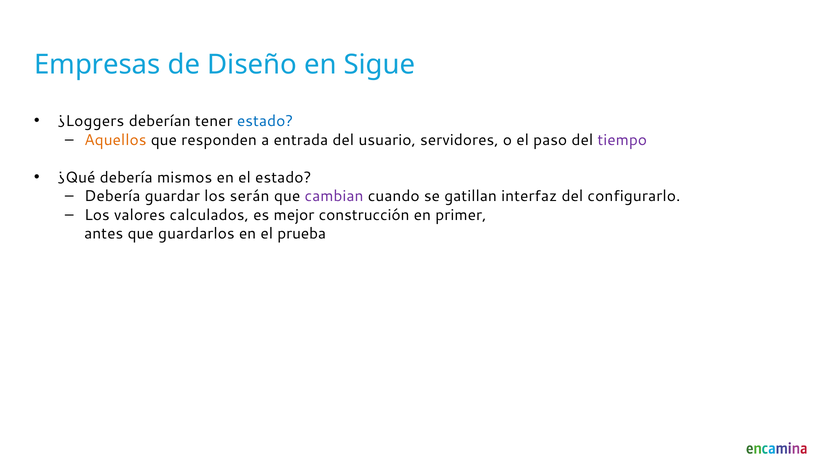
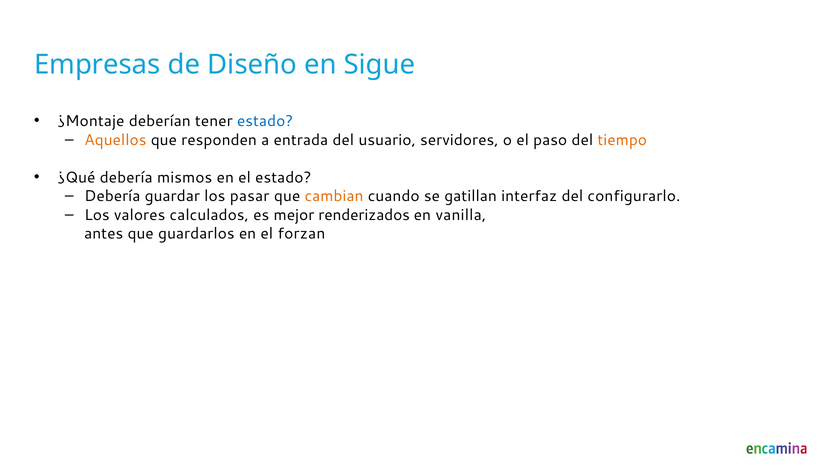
¿Loggers: ¿Loggers -> ¿Montaje
tiempo colour: purple -> orange
serán: serán -> pasar
cambian colour: purple -> orange
construcción: construcción -> renderizados
primer: primer -> vanilla
prueba: prueba -> forzan
